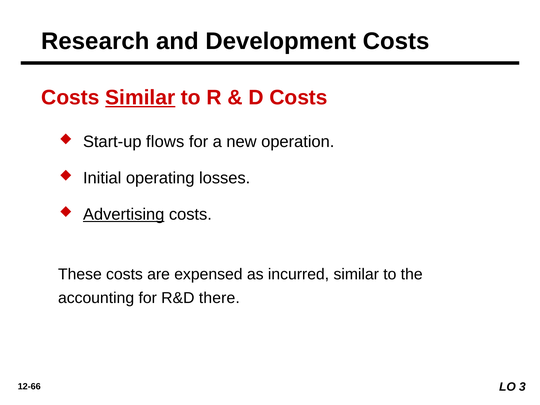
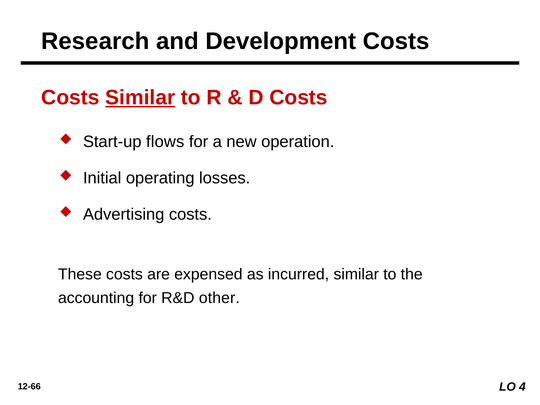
Advertising underline: present -> none
there: there -> other
3: 3 -> 4
